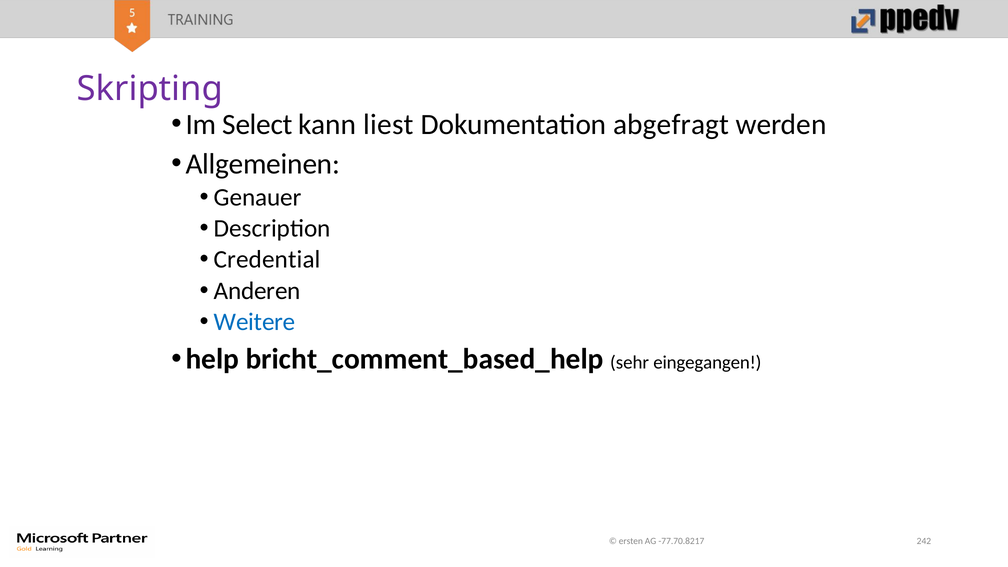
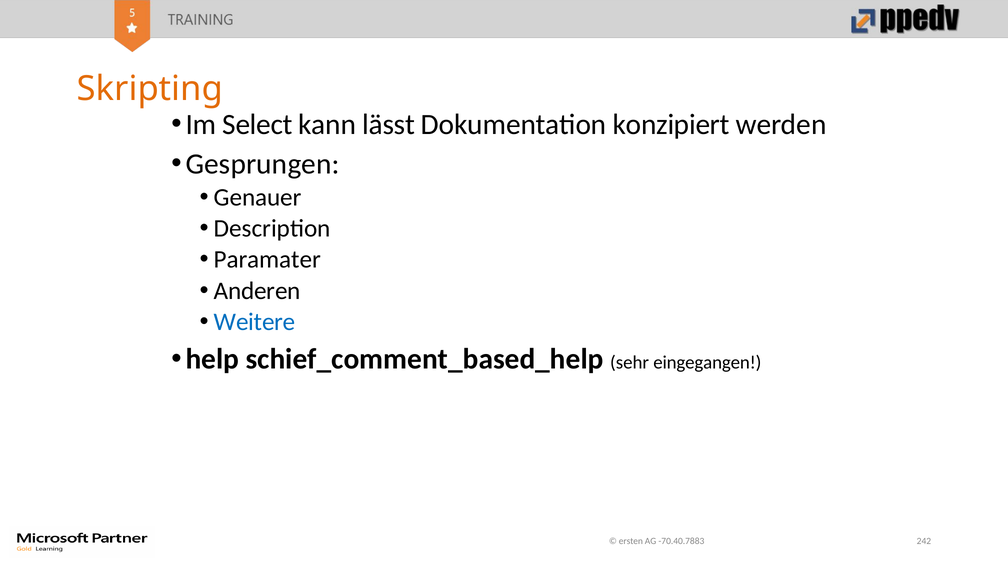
Skripting colour: purple -> orange
liest: liest -> lässt
abgefragt: abgefragt -> konzipiert
Allgemeinen: Allgemeinen -> Gesprungen
Credential: Credential -> Paramater
bricht_comment_based_help: bricht_comment_based_help -> schief_comment_based_help
-77.70.8217: -77.70.8217 -> -70.40.7883
